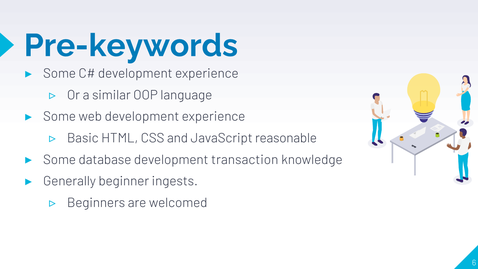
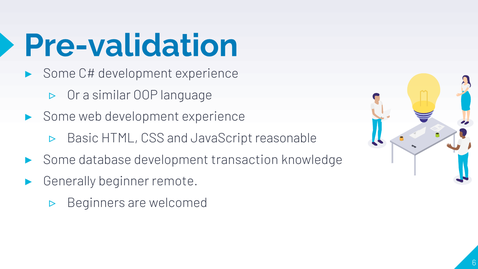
Pre-keywords: Pre-keywords -> Pre-validation
ingests: ingests -> remote
